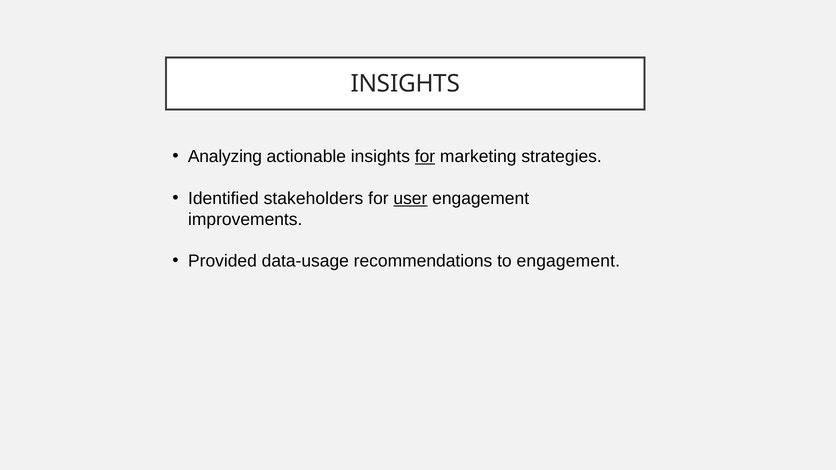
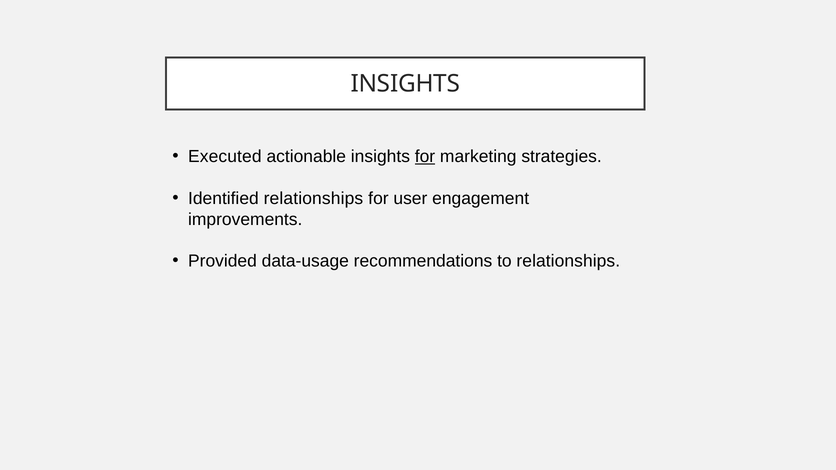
Analyzing: Analyzing -> Executed
Identified stakeholders: stakeholders -> relationships
user underline: present -> none
to engagement: engagement -> relationships
